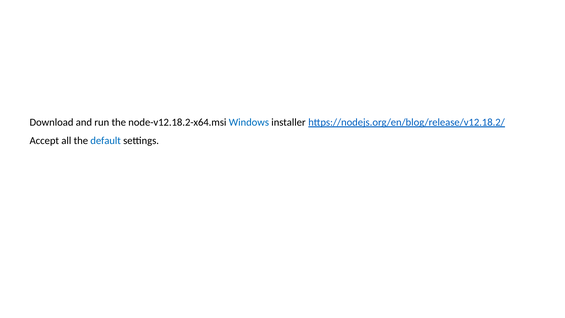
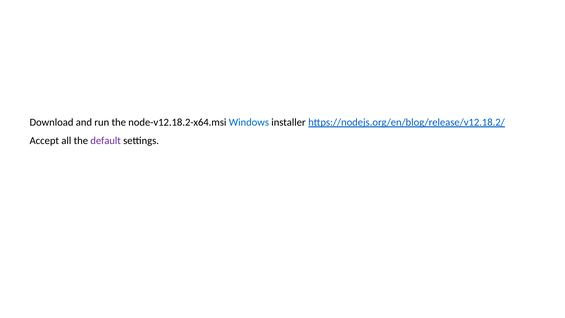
default colour: blue -> purple
